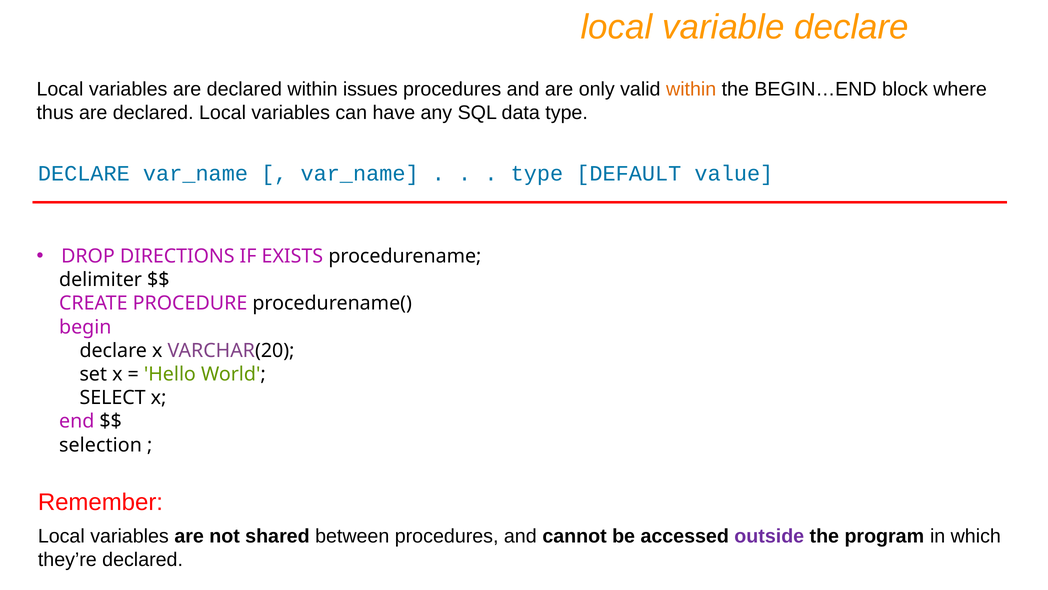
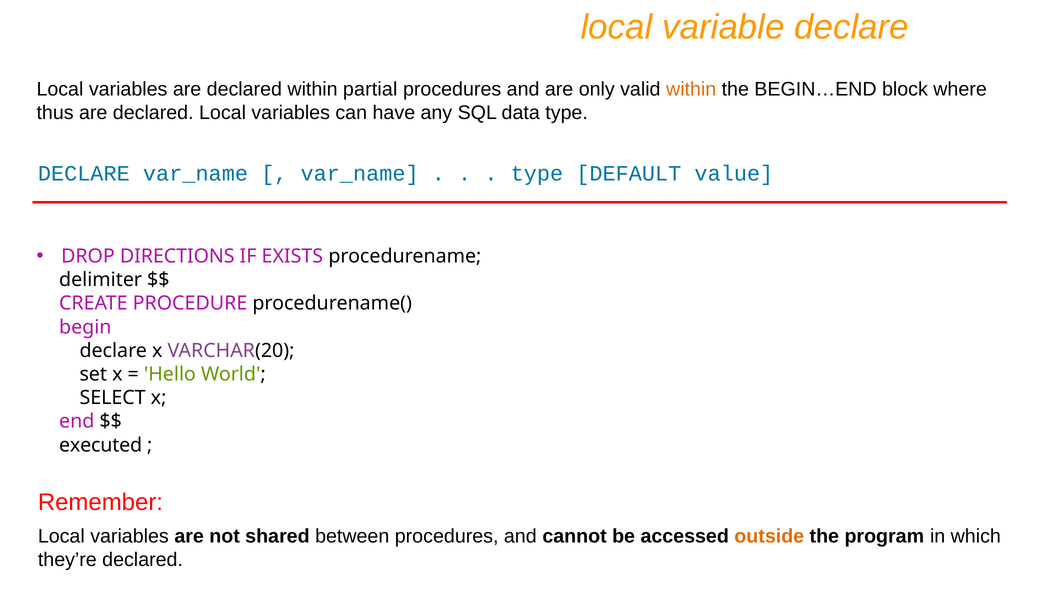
issues: issues -> partial
selection: selection -> executed
outside colour: purple -> orange
